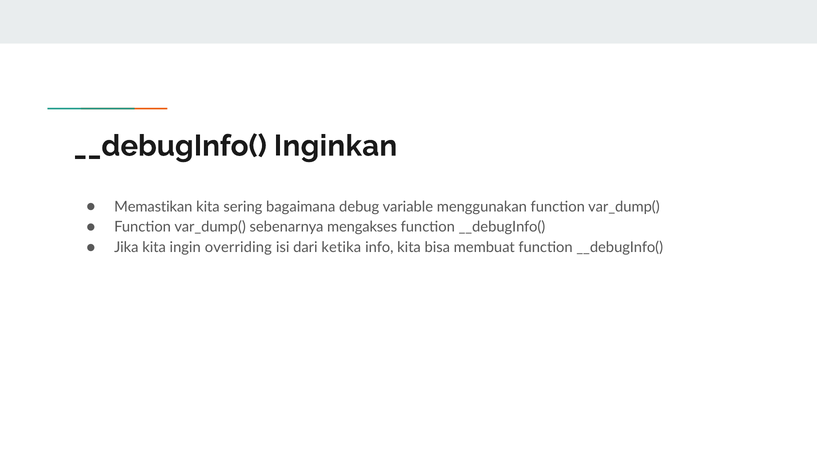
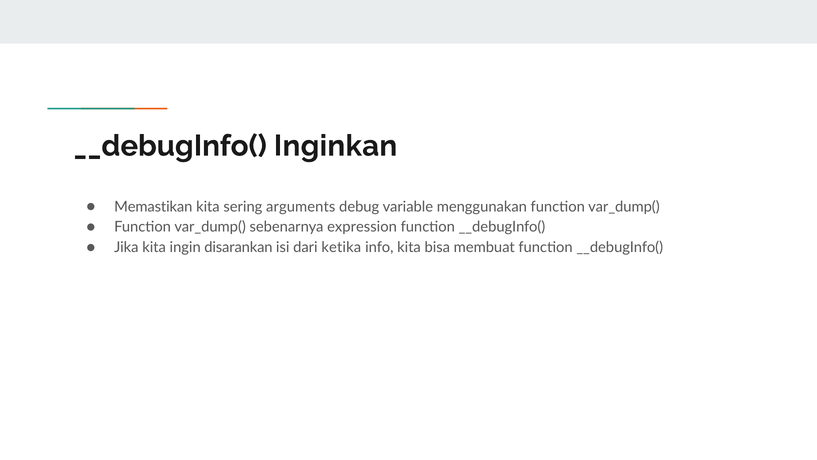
bagaimana: bagaimana -> arguments
mengakses: mengakses -> expression
overriding: overriding -> disarankan
